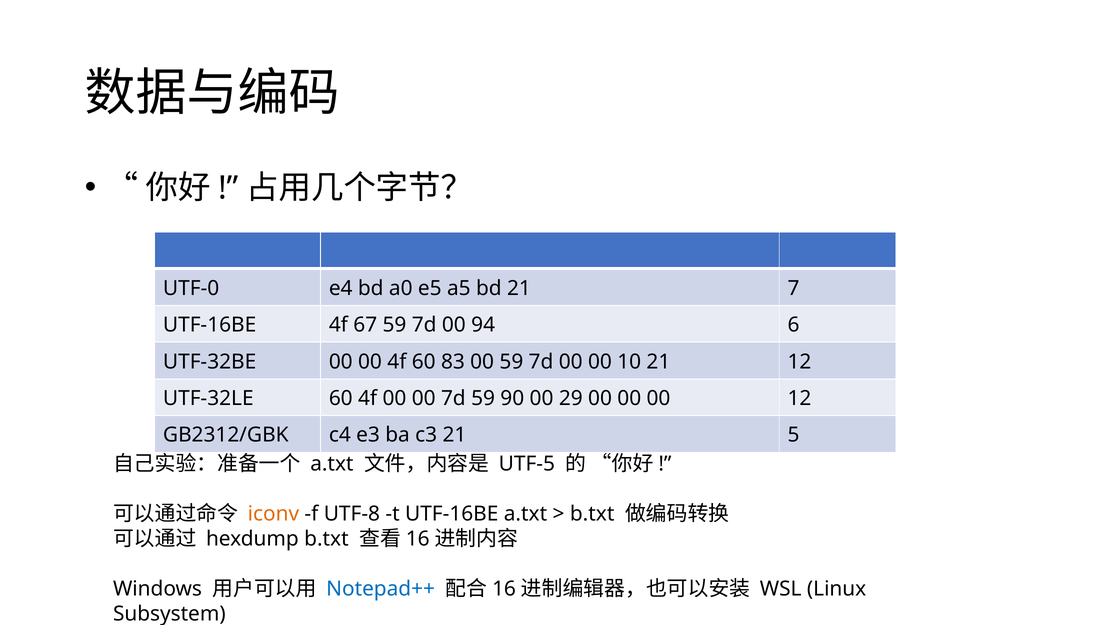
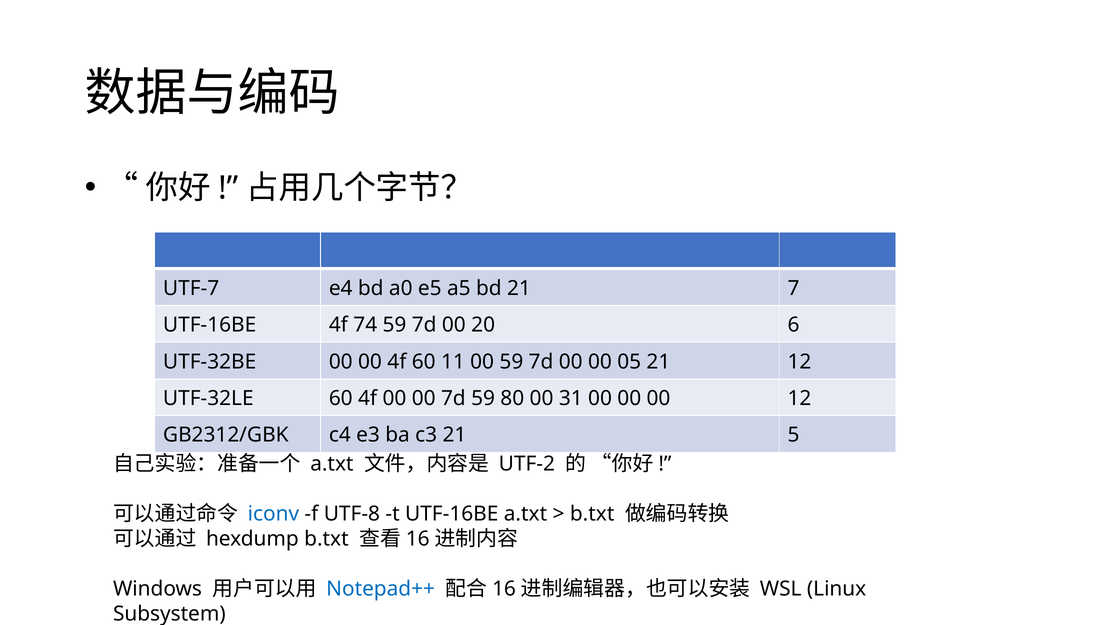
UTF-0: UTF-0 -> UTF-7
67: 67 -> 74
94: 94 -> 20
83: 83 -> 11
10: 10 -> 05
90: 90 -> 80
29: 29 -> 31
UTF-5: UTF-5 -> UTF-2
iconv colour: orange -> blue
